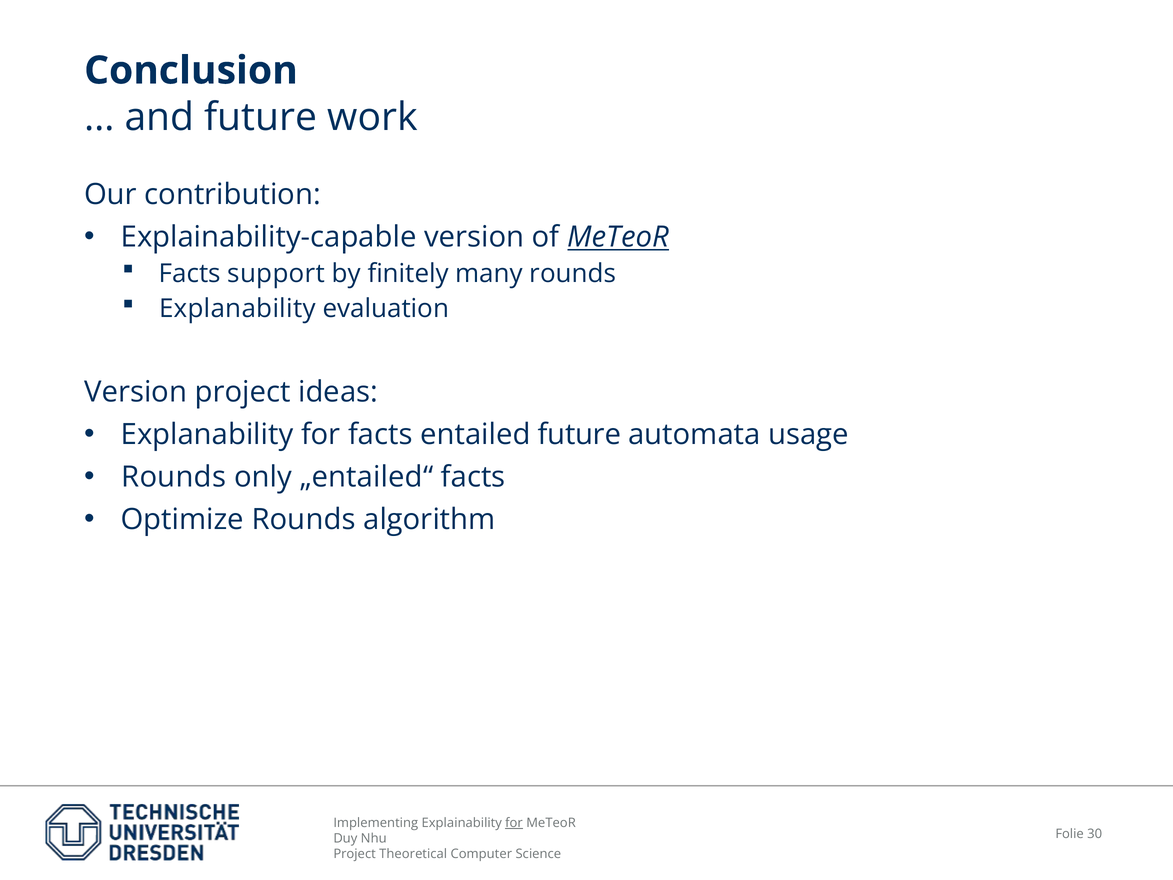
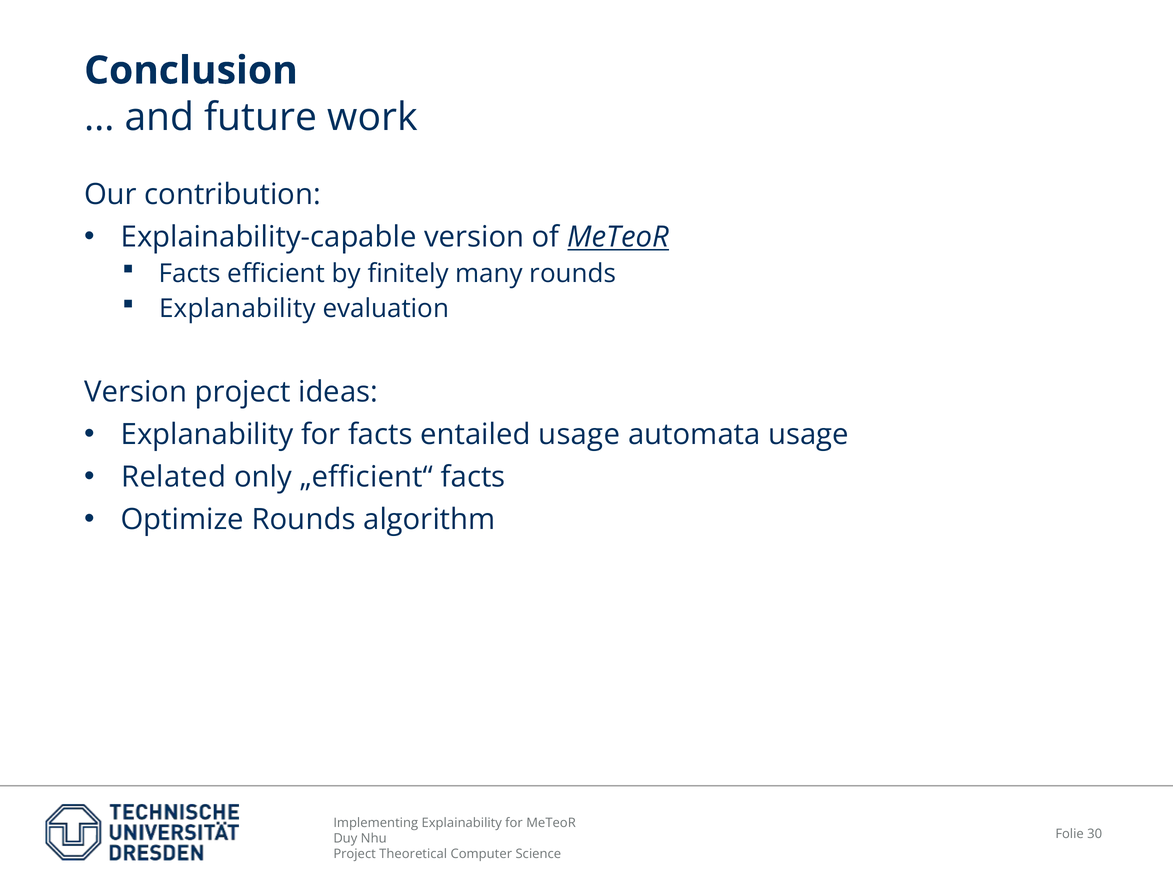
support: support -> efficient
entailed future: future -> usage
Rounds at (174, 477): Rounds -> Related
„entailed“: „entailed“ -> „efficient“
for at (514, 823) underline: present -> none
